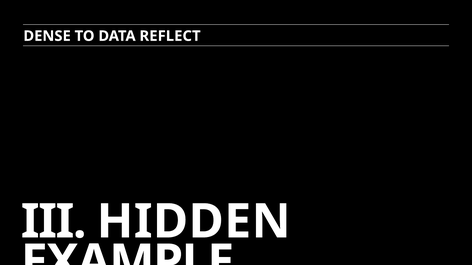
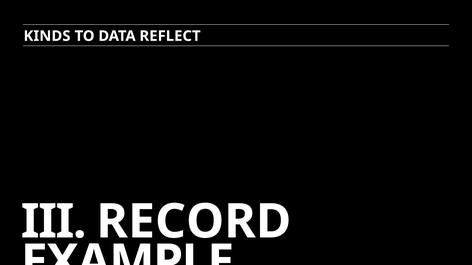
DENSE: DENSE -> KINDS
HIDDEN: HIDDEN -> RECORD
